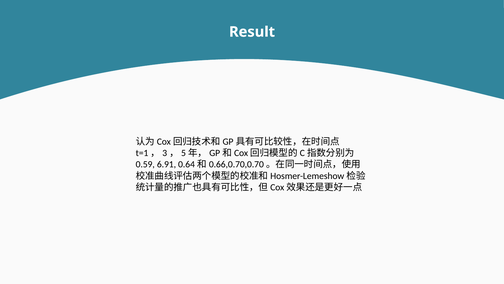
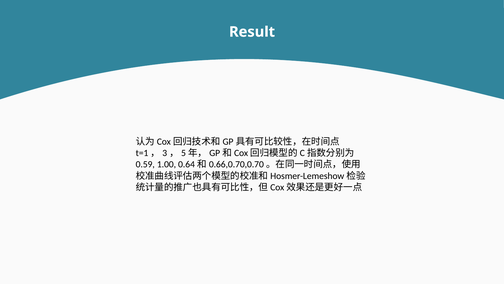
6.91: 6.91 -> 1.00
